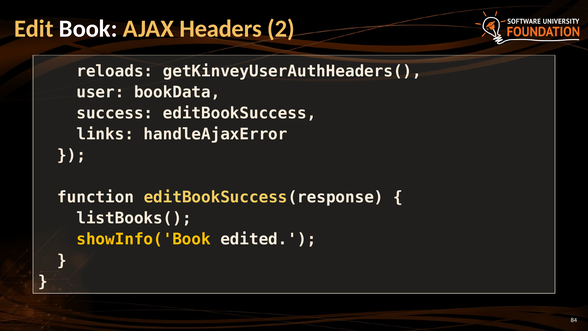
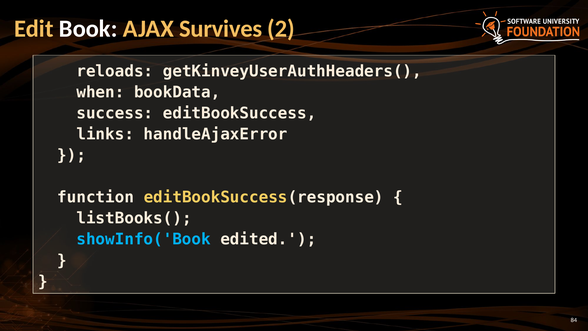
Headers: Headers -> Survives
user: user -> when
showInfo('Book colour: yellow -> light blue
